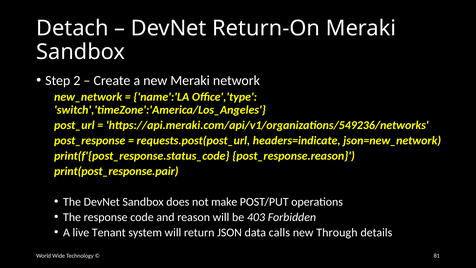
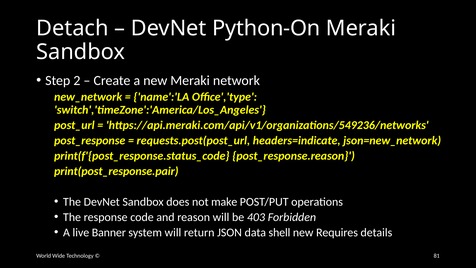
Return-On: Return-On -> Python-On
Tenant: Tenant -> Banner
calls: calls -> shell
Through: Through -> Requires
